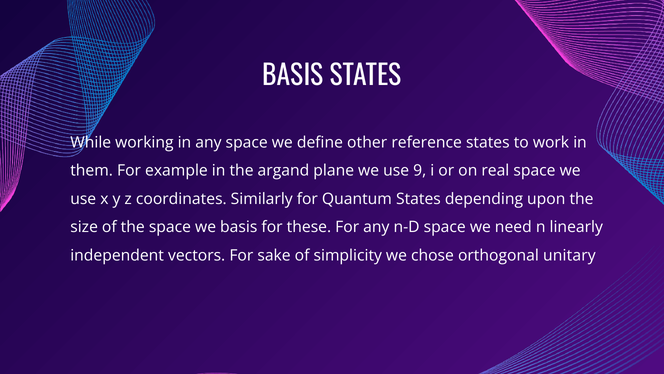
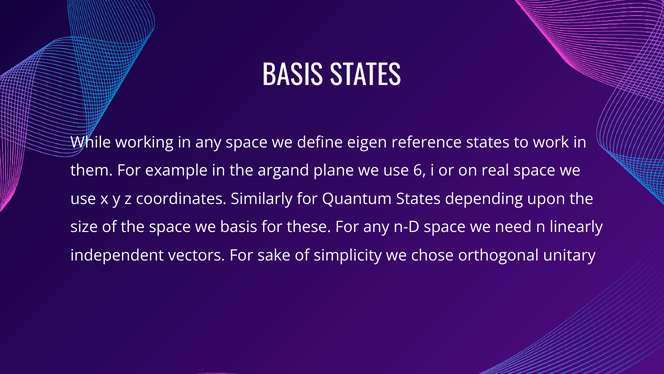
other: other -> eigen
9: 9 -> 6
